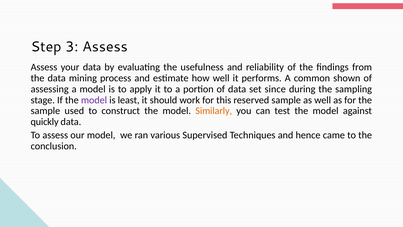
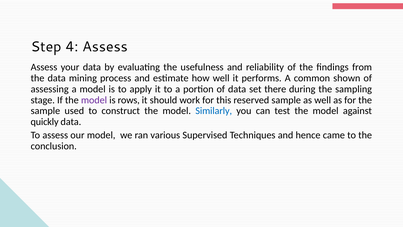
3: 3 -> 4
since: since -> there
least: least -> rows
Similarly colour: orange -> blue
